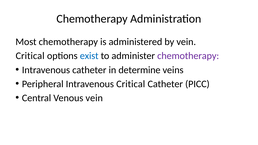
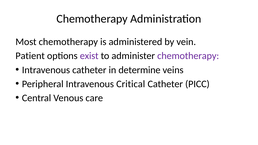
Critical at (30, 56): Critical -> Patient
exist colour: blue -> purple
Venous vein: vein -> care
